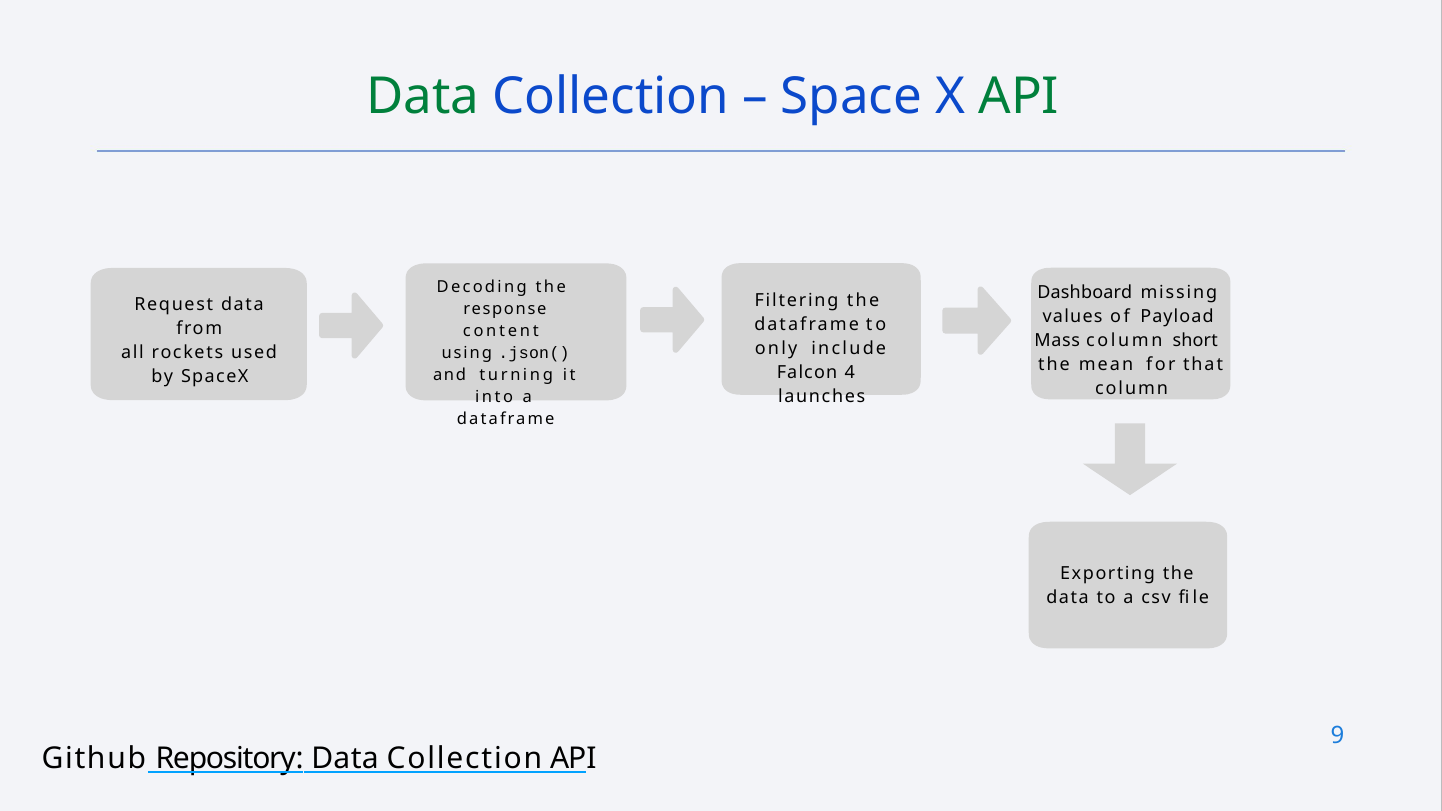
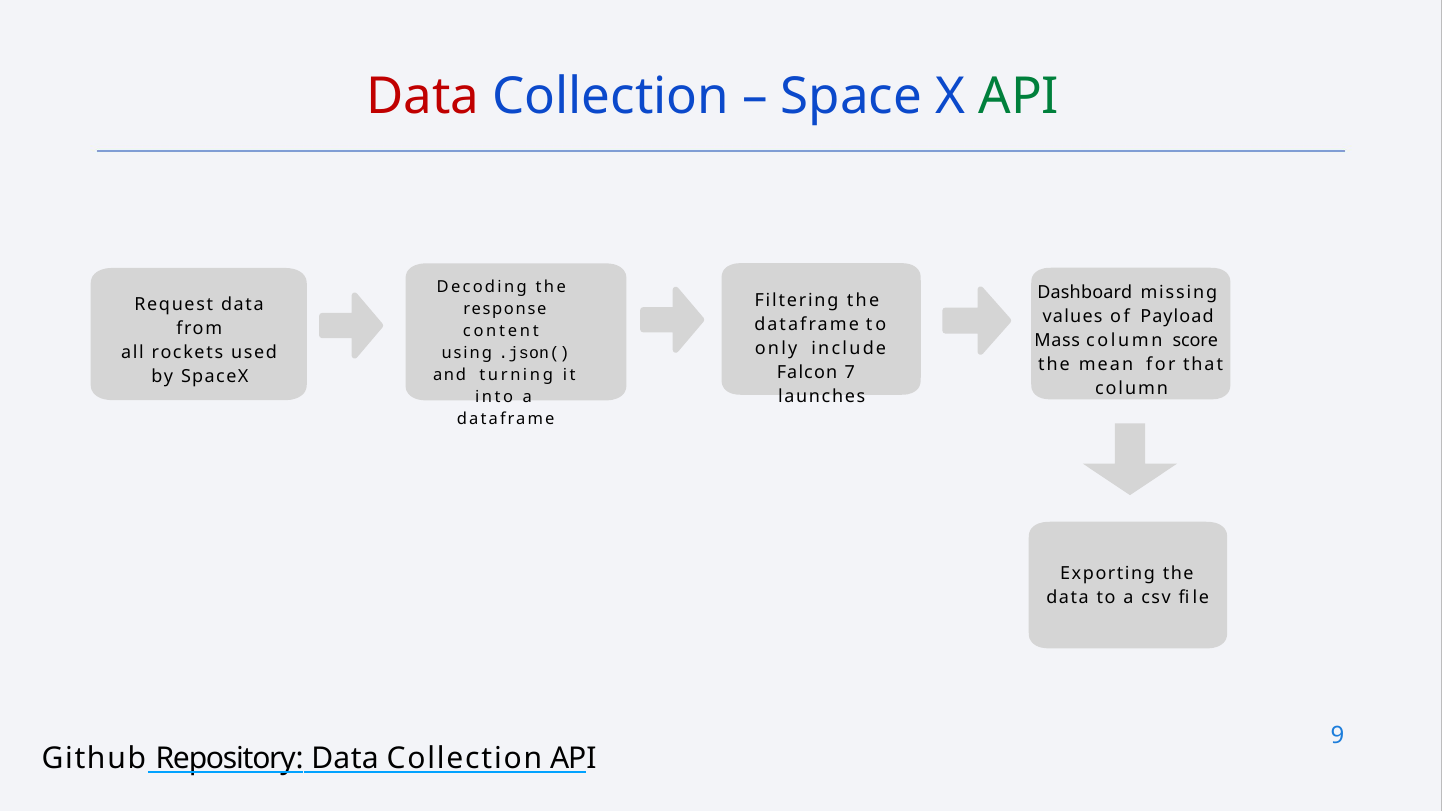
Data at (423, 96) colour: green -> red
short: short -> score
4: 4 -> 7
